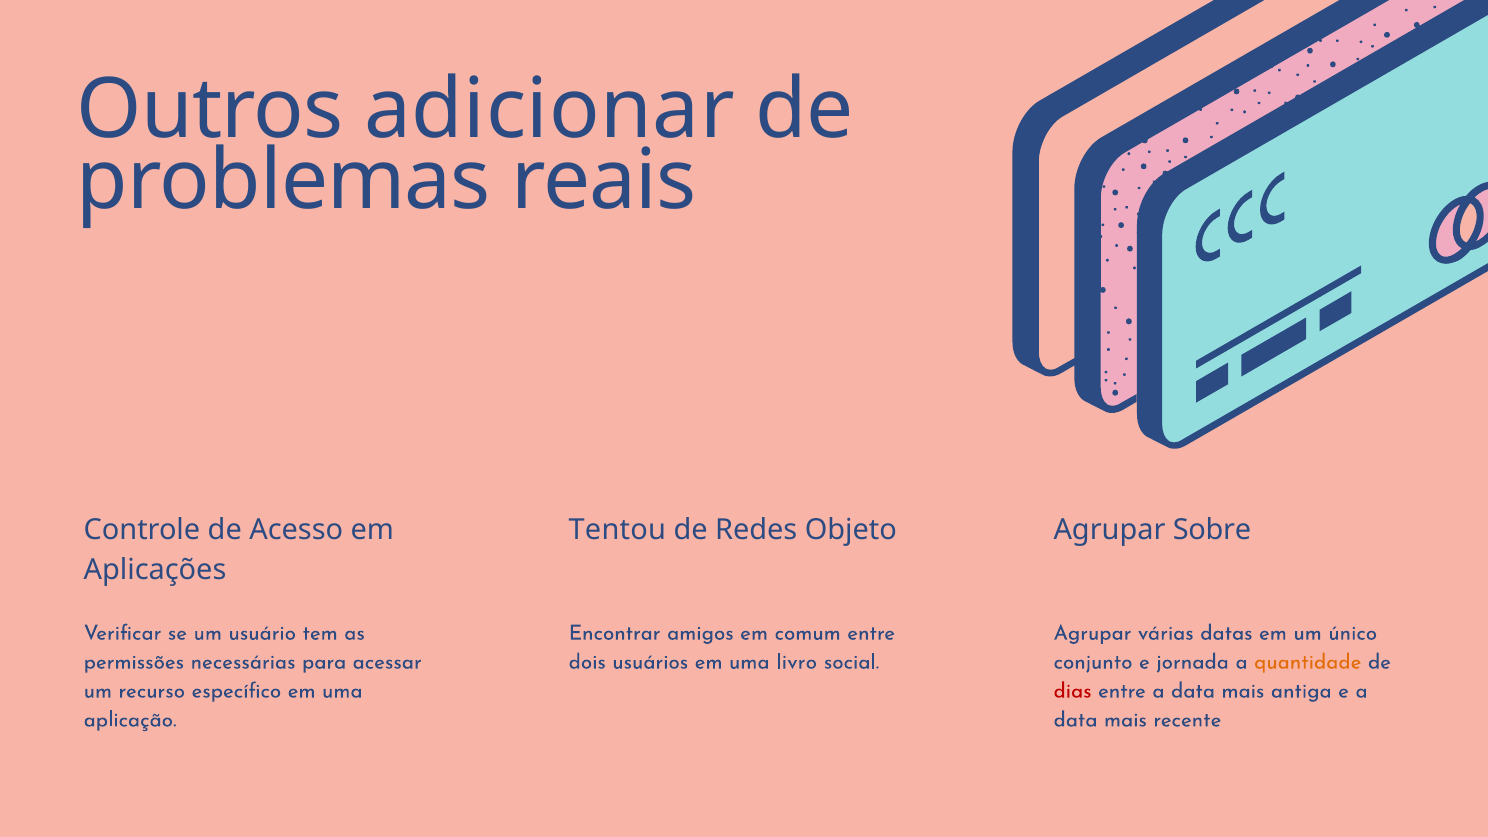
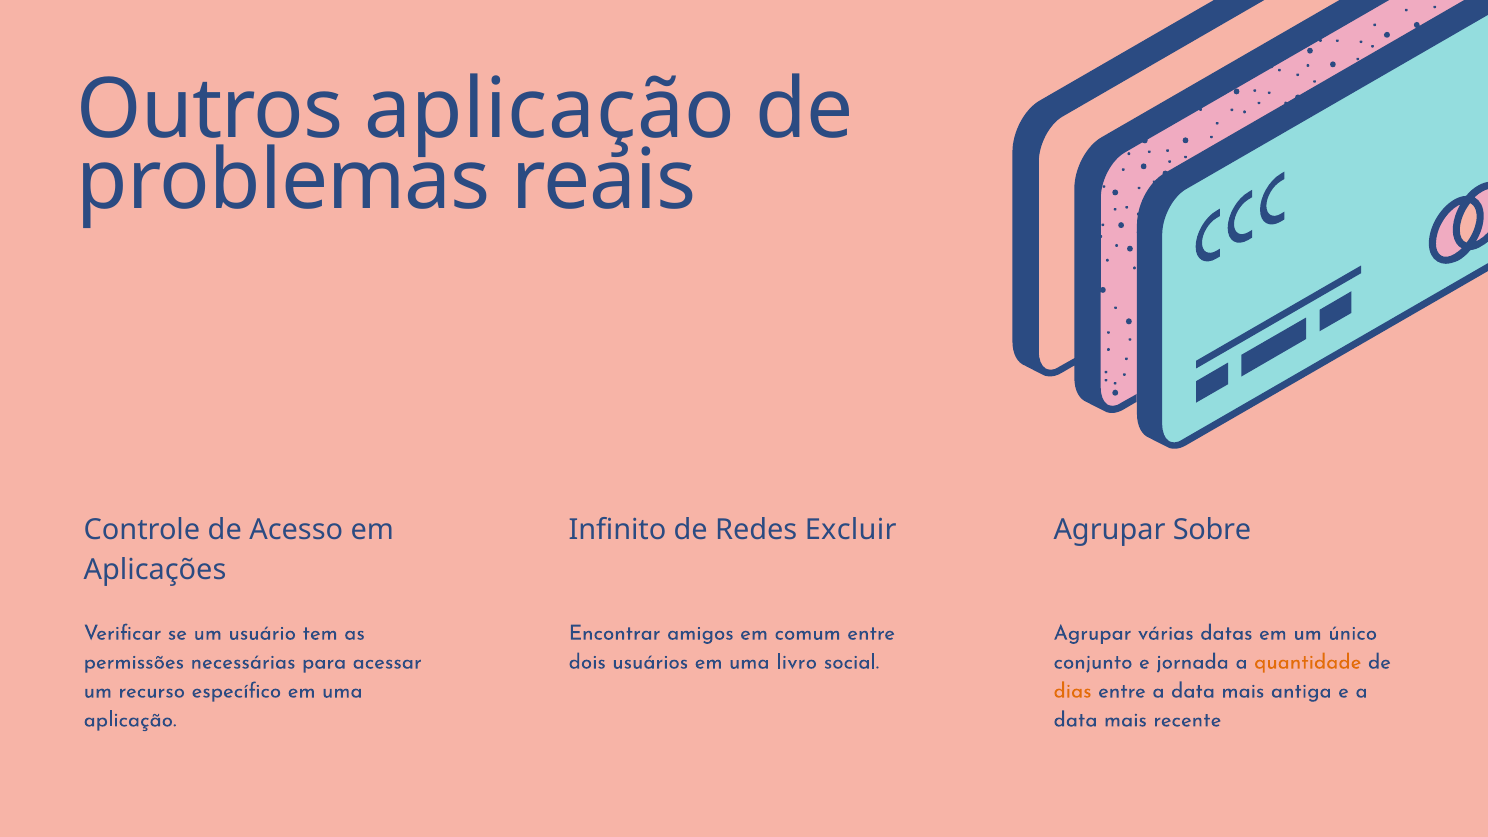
Outros adicionar: adicionar -> aplicação
Tentou: Tentou -> Infinito
Objeto: Objeto -> Excluir
dias colour: red -> orange
